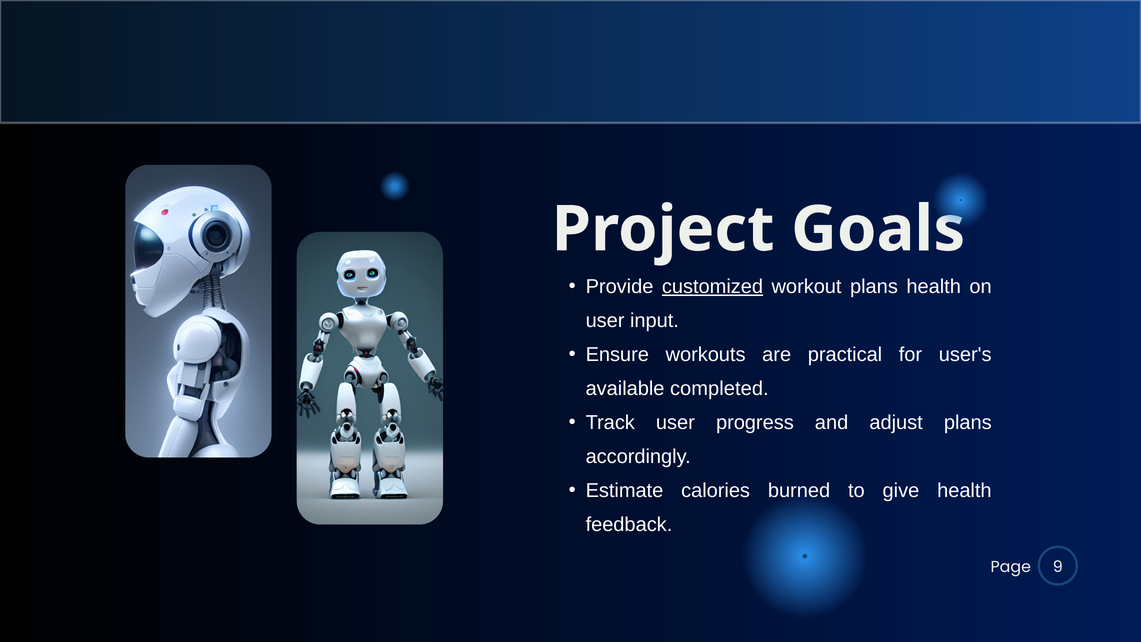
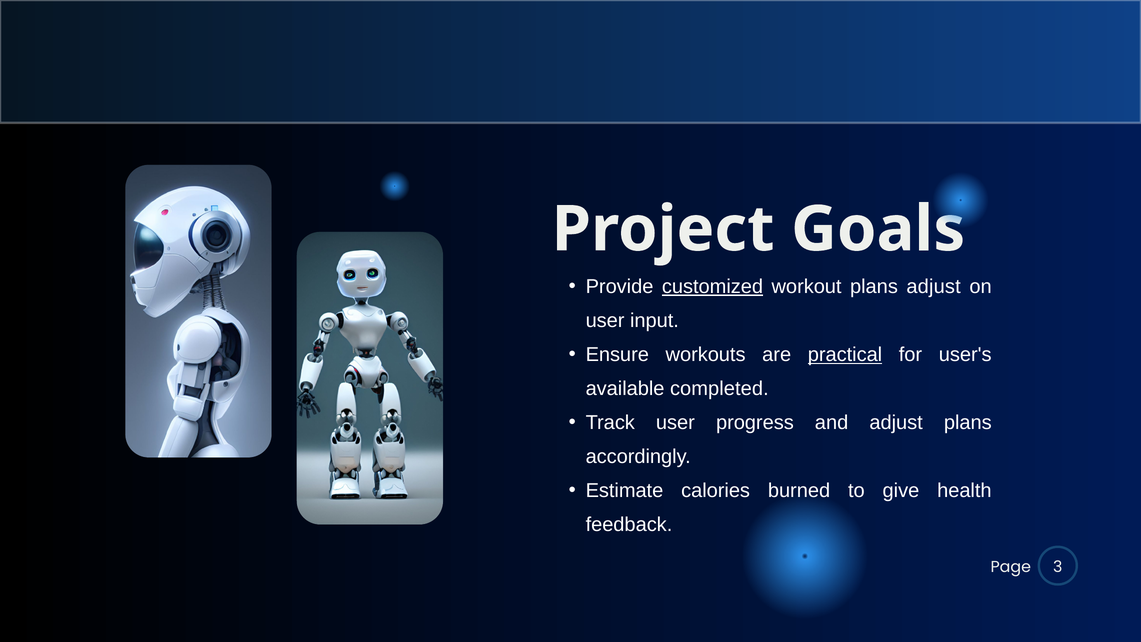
plans health: health -> adjust
practical underline: none -> present
9: 9 -> 3
